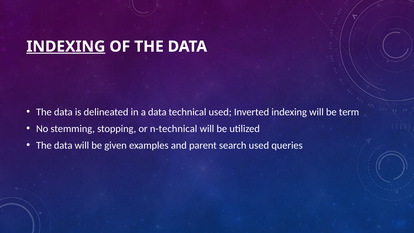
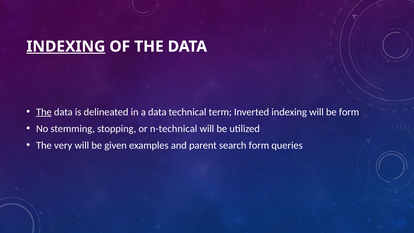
The at (44, 112) underline: none -> present
technical used: used -> term
be term: term -> form
data at (63, 145): data -> very
search used: used -> form
